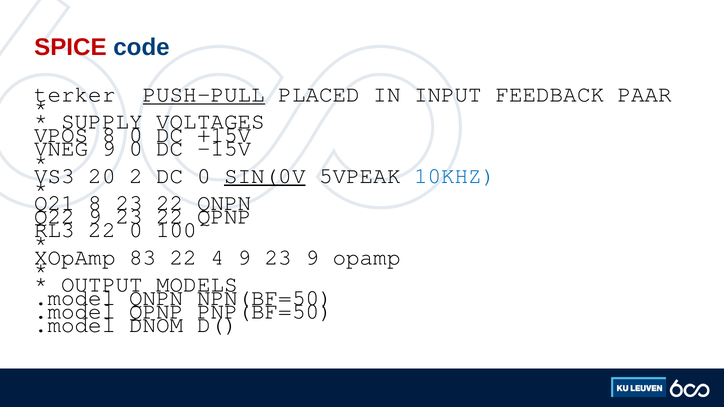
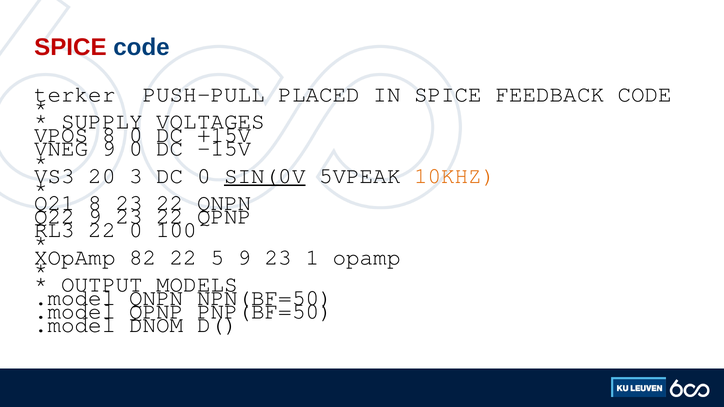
PUSH-PULL underline: present -> none
IN INPUT: INPUT -> SPICE
FEEDBACK PAAR: PAAR -> CODE
2: 2 -> 3
10KHZ colour: blue -> orange
83: 83 -> 82
4: 4 -> 5
23 9: 9 -> 1
